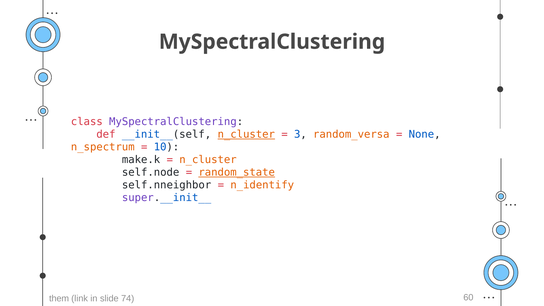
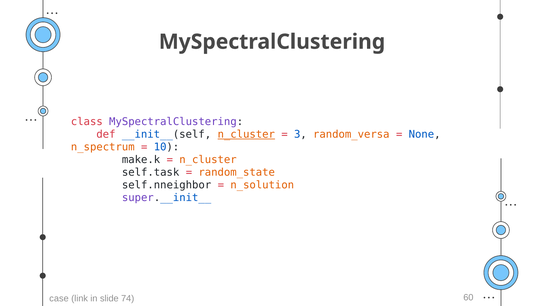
self.node: self.node -> self.task
random_state underline: present -> none
n_identify: n_identify -> n_solution
them: them -> case
